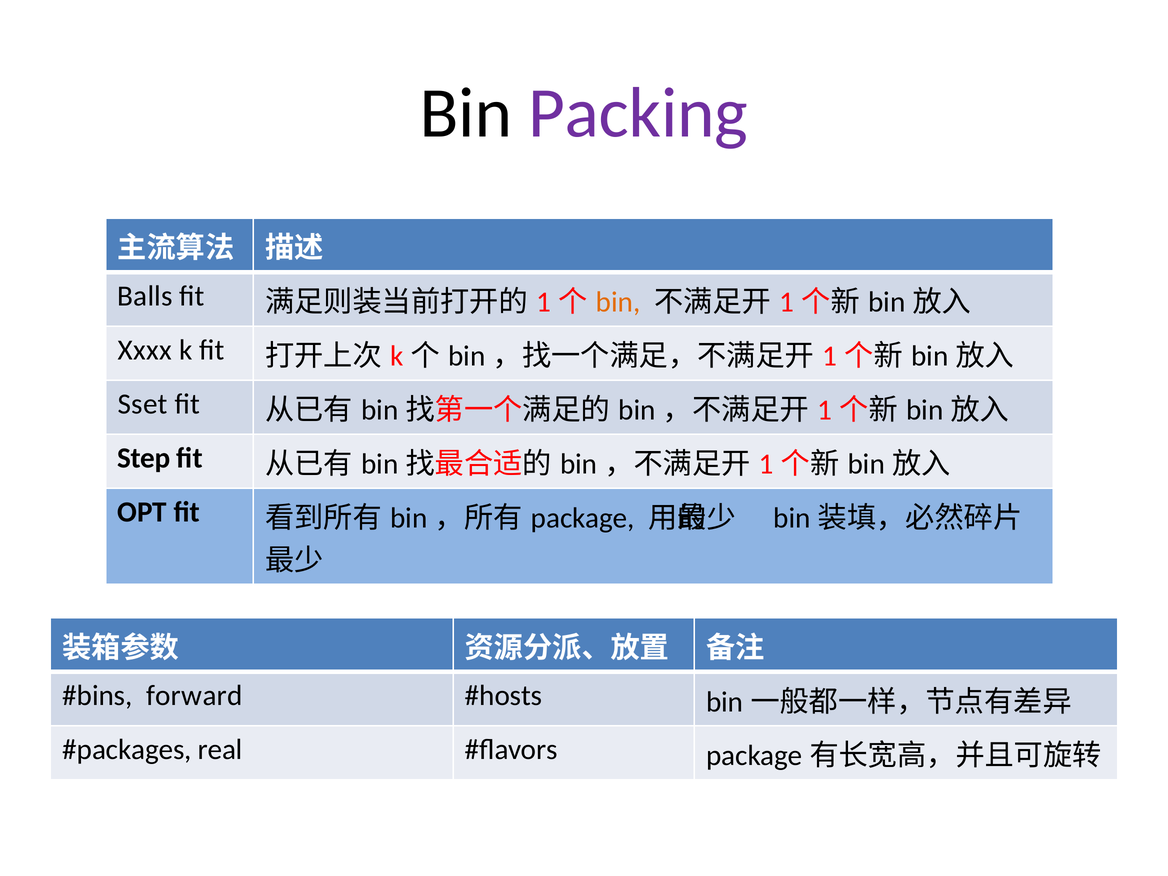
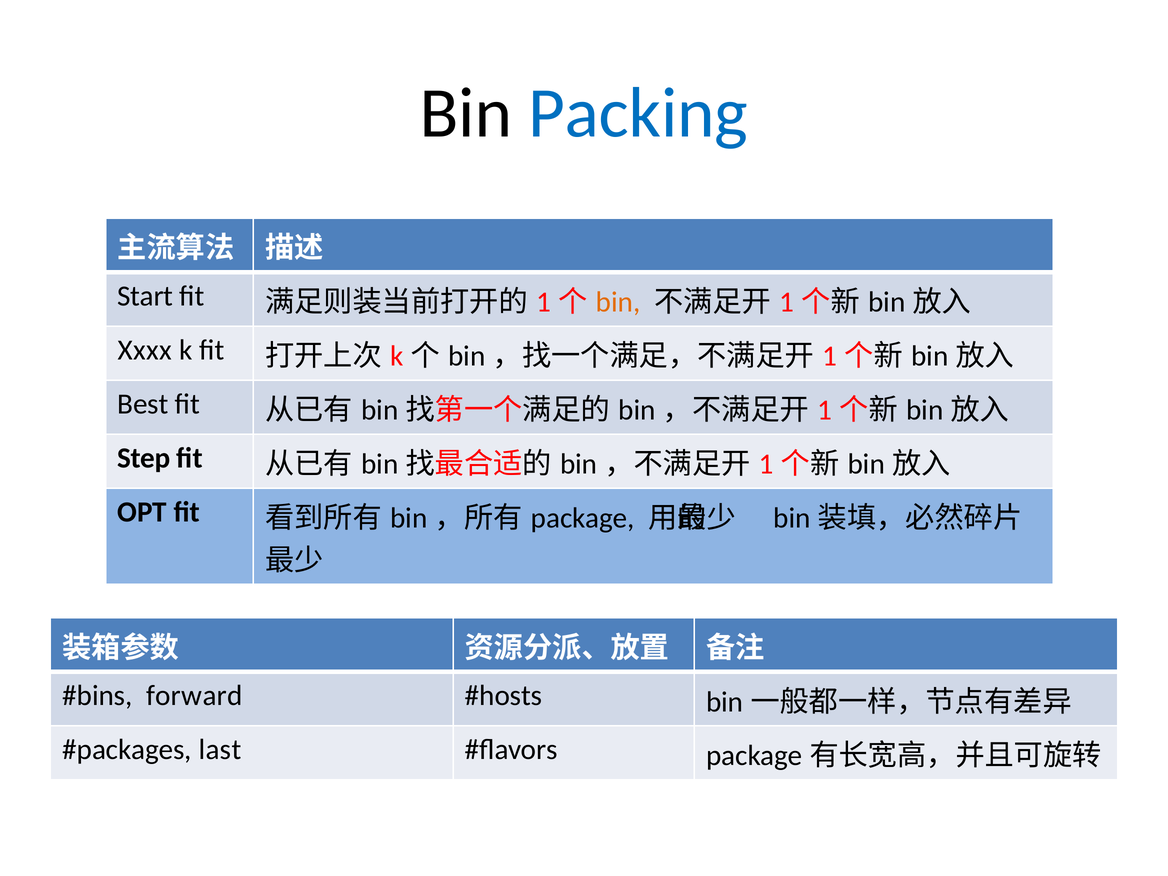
Packing colour: purple -> blue
Balls: Balls -> Start
Sset: Sset -> Best
real: real -> last
